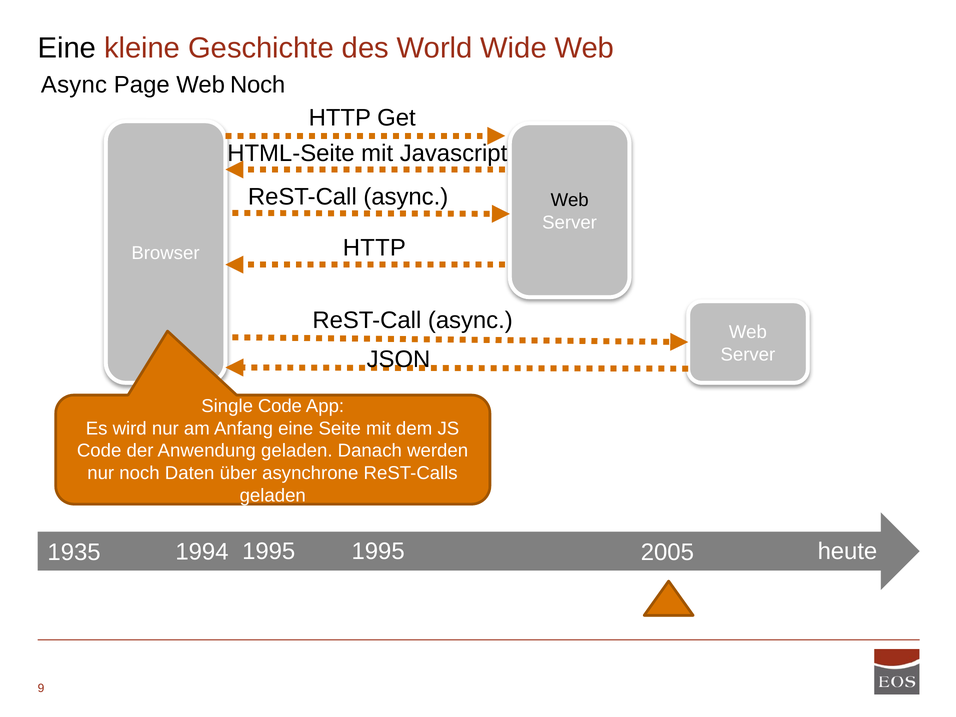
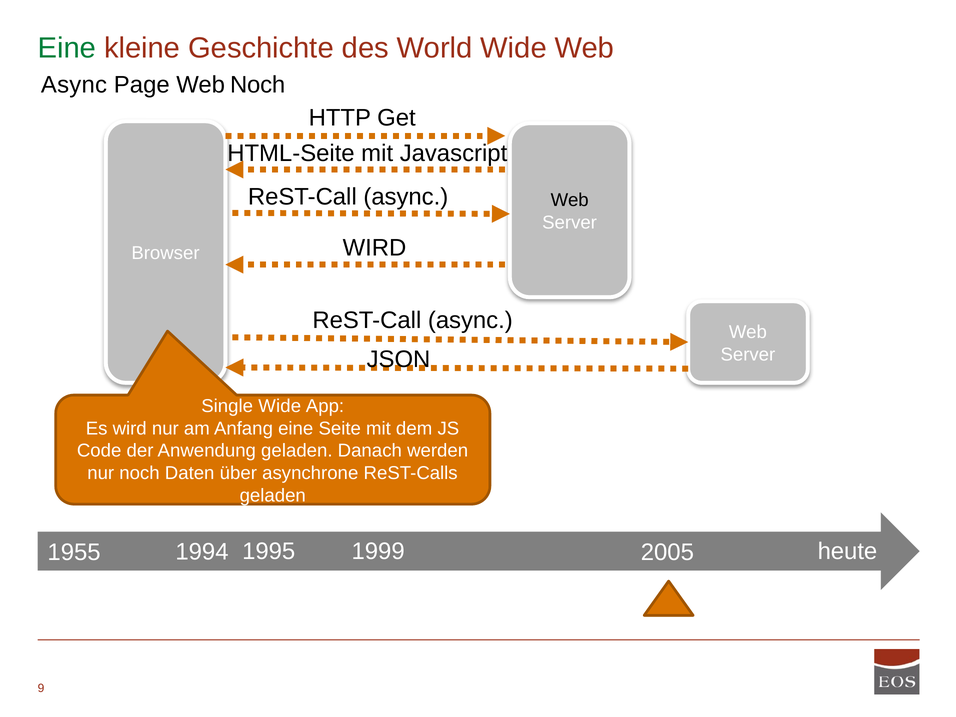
Eine at (67, 48) colour: black -> green
HTTP at (374, 248): HTTP -> WIRD
Single Code: Code -> Wide
1935: 1935 -> 1955
1995 1995: 1995 -> 1999
